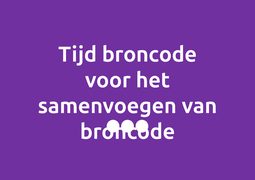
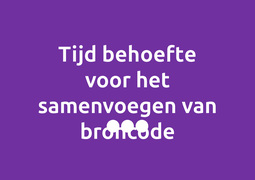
Tijd broncode: broncode -> behoefte
